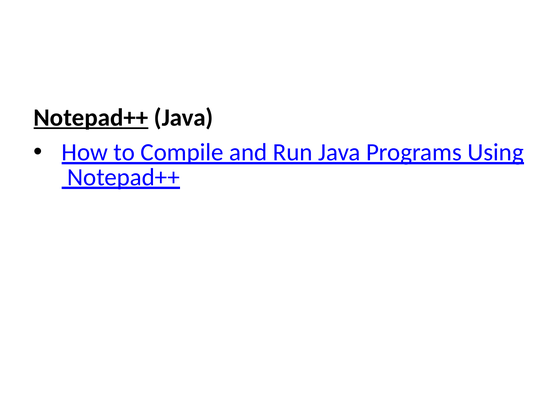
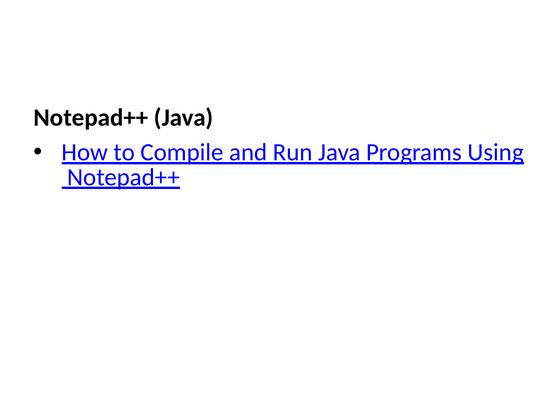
Notepad++ at (91, 117) underline: present -> none
